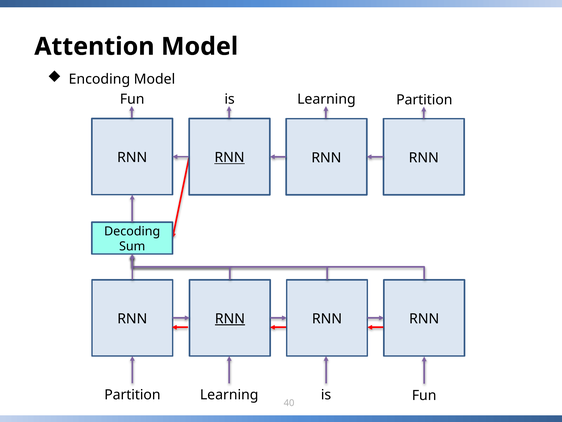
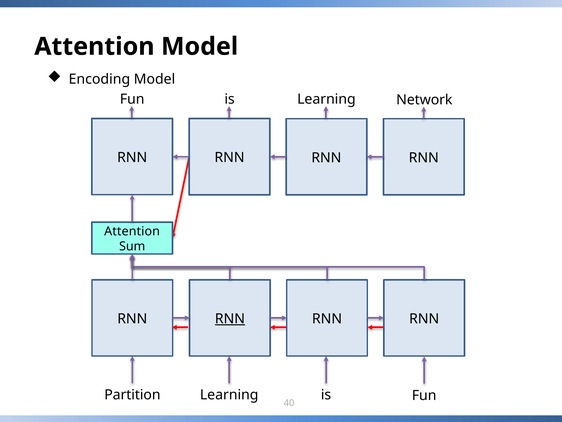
Partition at (424, 100): Partition -> Network
RNN at (230, 157) underline: present -> none
Decoding at (132, 231): Decoding -> Attention
